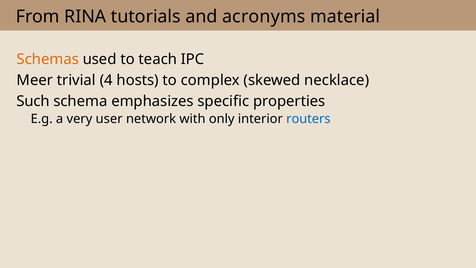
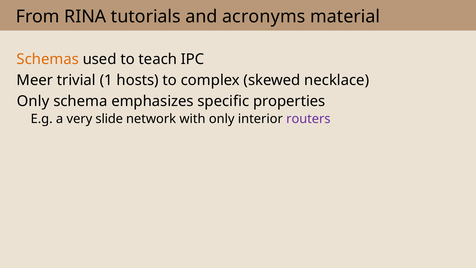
4: 4 -> 1
Such at (33, 101): Such -> Only
user: user -> slide
routers colour: blue -> purple
